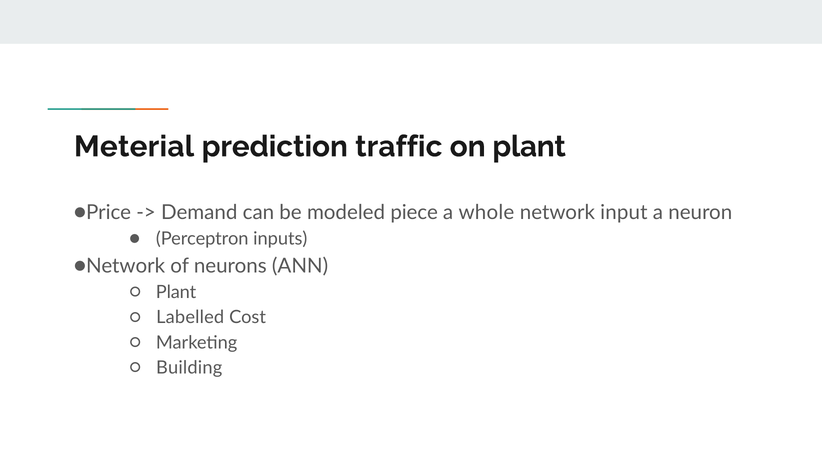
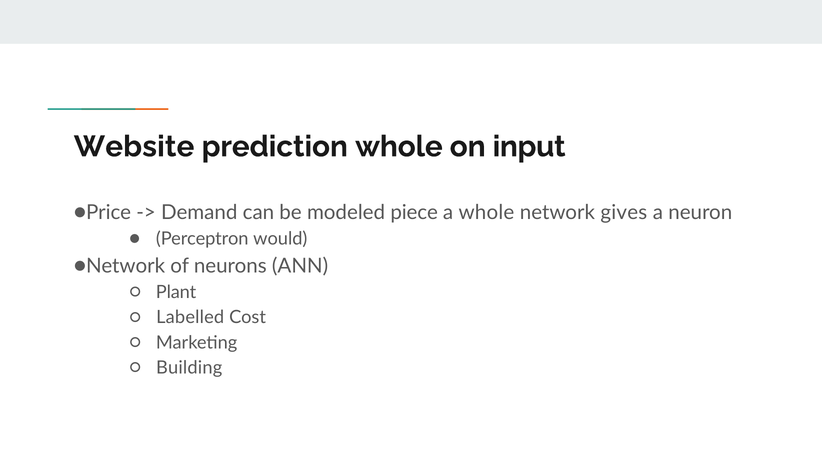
Meterial: Meterial -> Website
prediction traffic: traffic -> whole
on plant: plant -> input
input: input -> gives
inputs: inputs -> would
